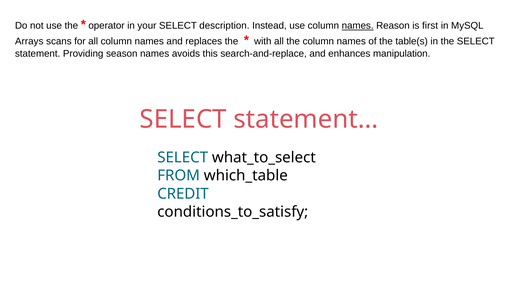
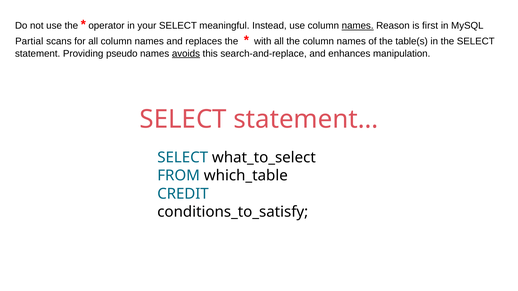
description: description -> meaningful
Arrays: Arrays -> Partial
season: season -> pseudo
avoids underline: none -> present
